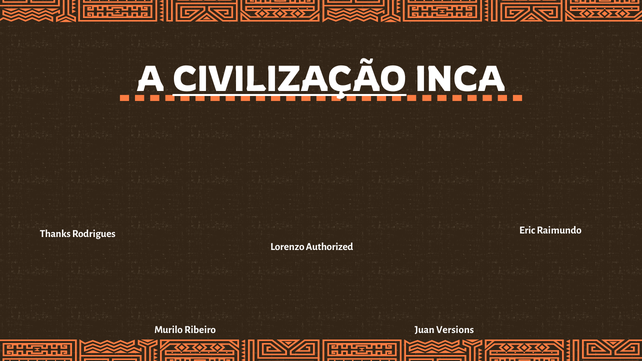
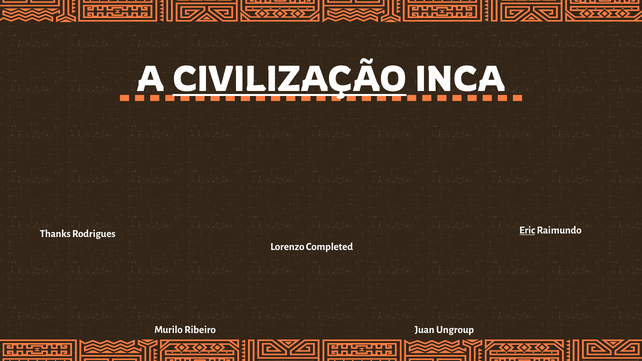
Eric underline: none -> present
Authorized: Authorized -> Completed
Versions: Versions -> Ungroup
